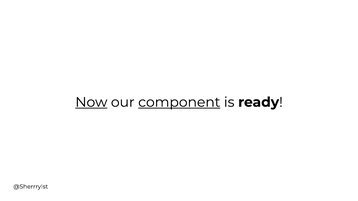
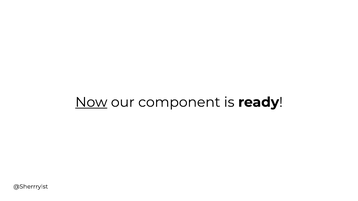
component underline: present -> none
